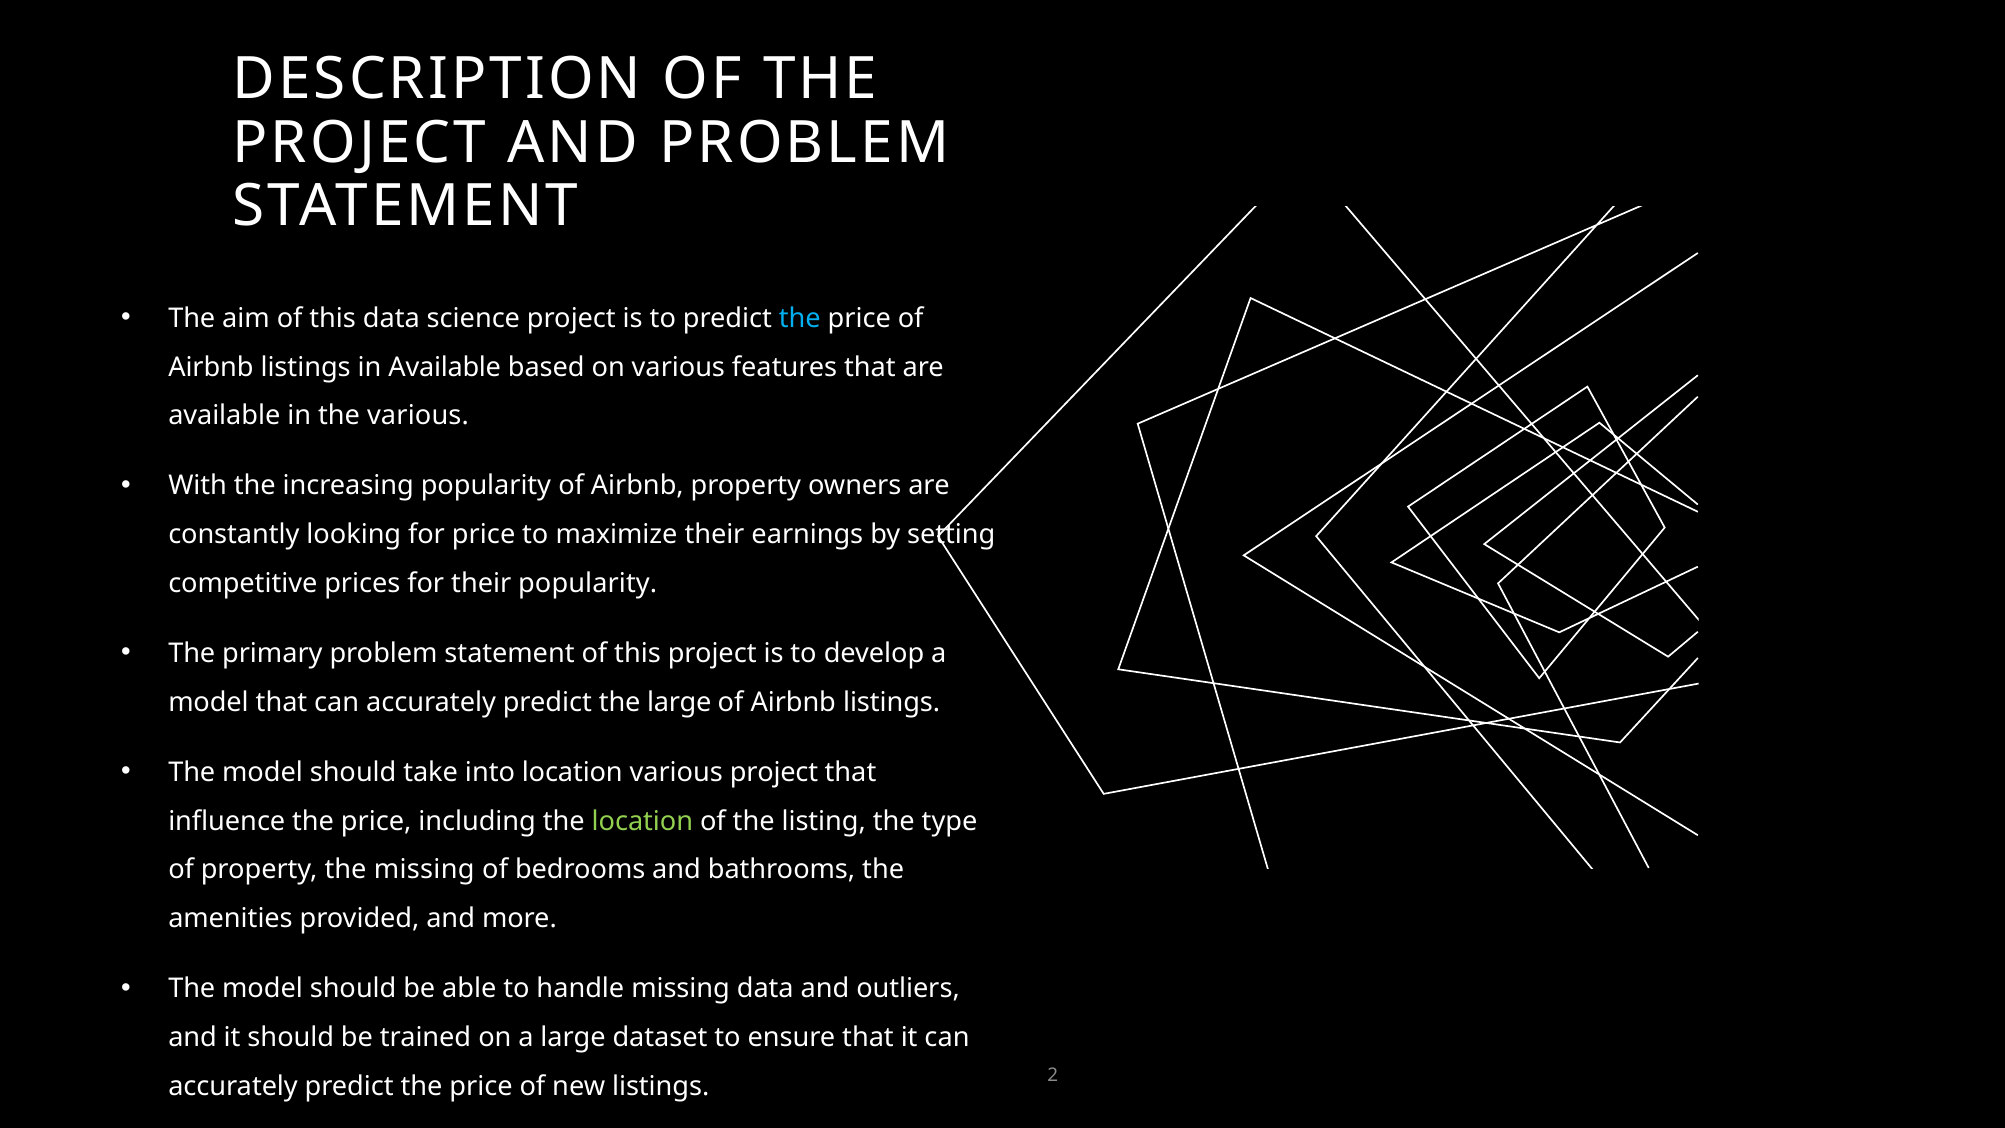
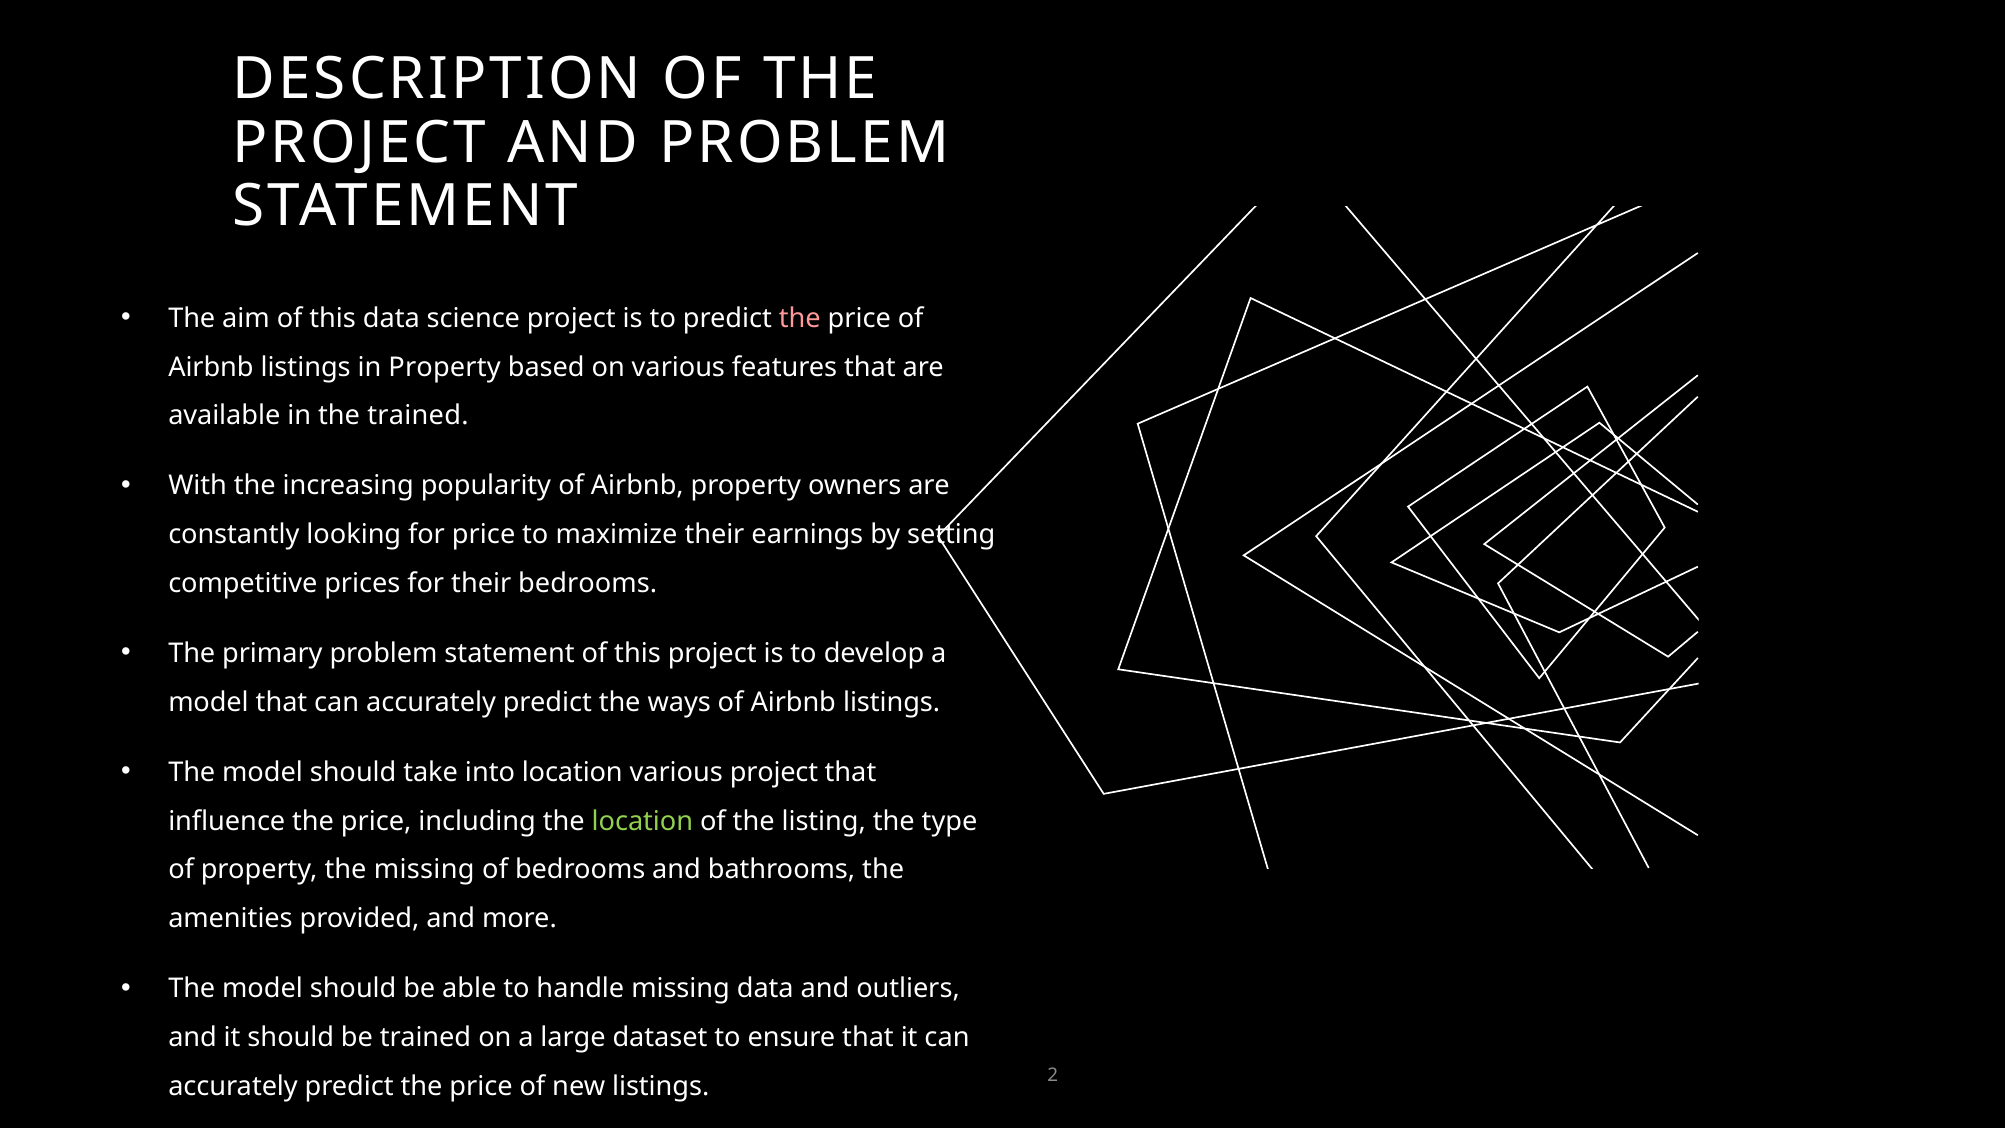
the at (800, 318) colour: light blue -> pink
in Available: Available -> Property
the various: various -> trained
their popularity: popularity -> bedrooms
the large: large -> ways
